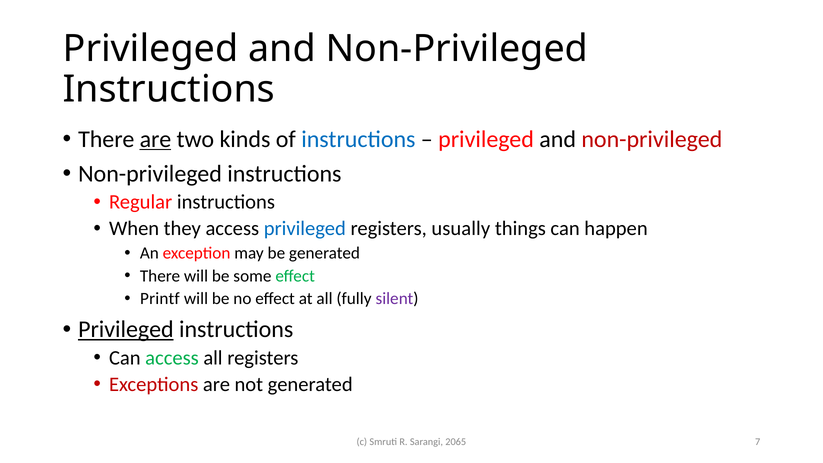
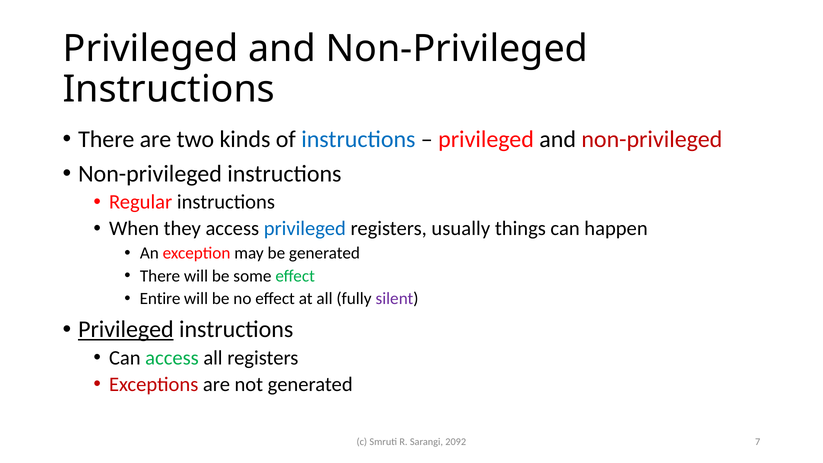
are at (155, 139) underline: present -> none
Printf: Printf -> Entire
2065: 2065 -> 2092
